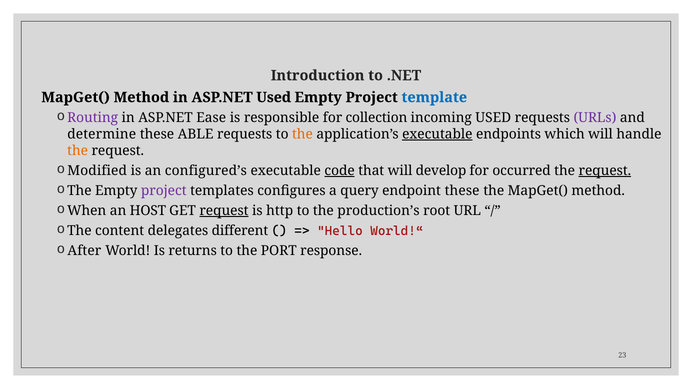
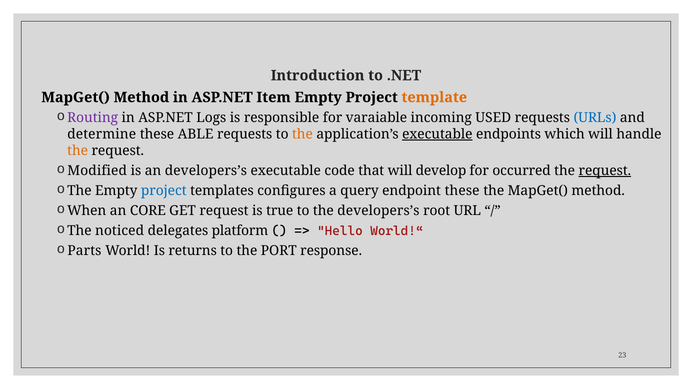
ASP.NET Used: Used -> Item
template colour: blue -> orange
Ease: Ease -> Logs
collection: collection -> varaiable
URLs colour: purple -> blue
an configured’s: configured’s -> developers’s
code underline: present -> none
project at (164, 191) colour: purple -> blue
HOST: HOST -> CORE
request at (224, 211) underline: present -> none
http: http -> true
the production’s: production’s -> developers’s
content: content -> noticed
different: different -> platform
After: After -> Parts
